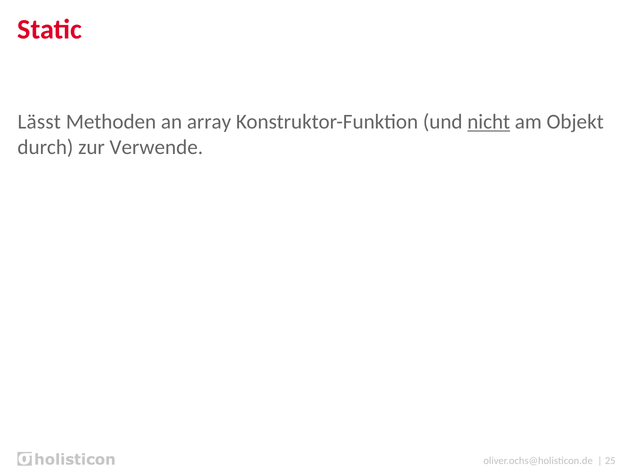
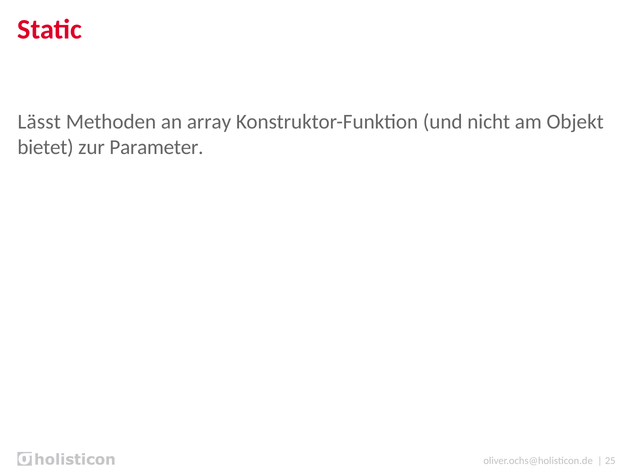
nicht underline: present -> none
durch: durch -> bietet
Verwende: Verwende -> Parameter
